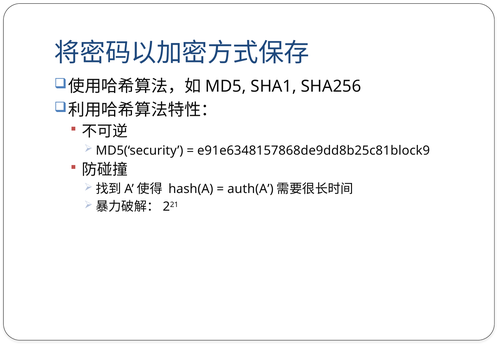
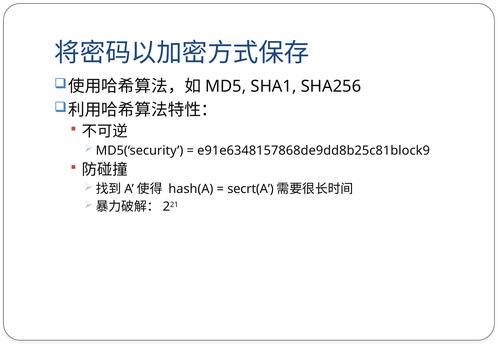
auth(A: auth(A -> secrt(A
